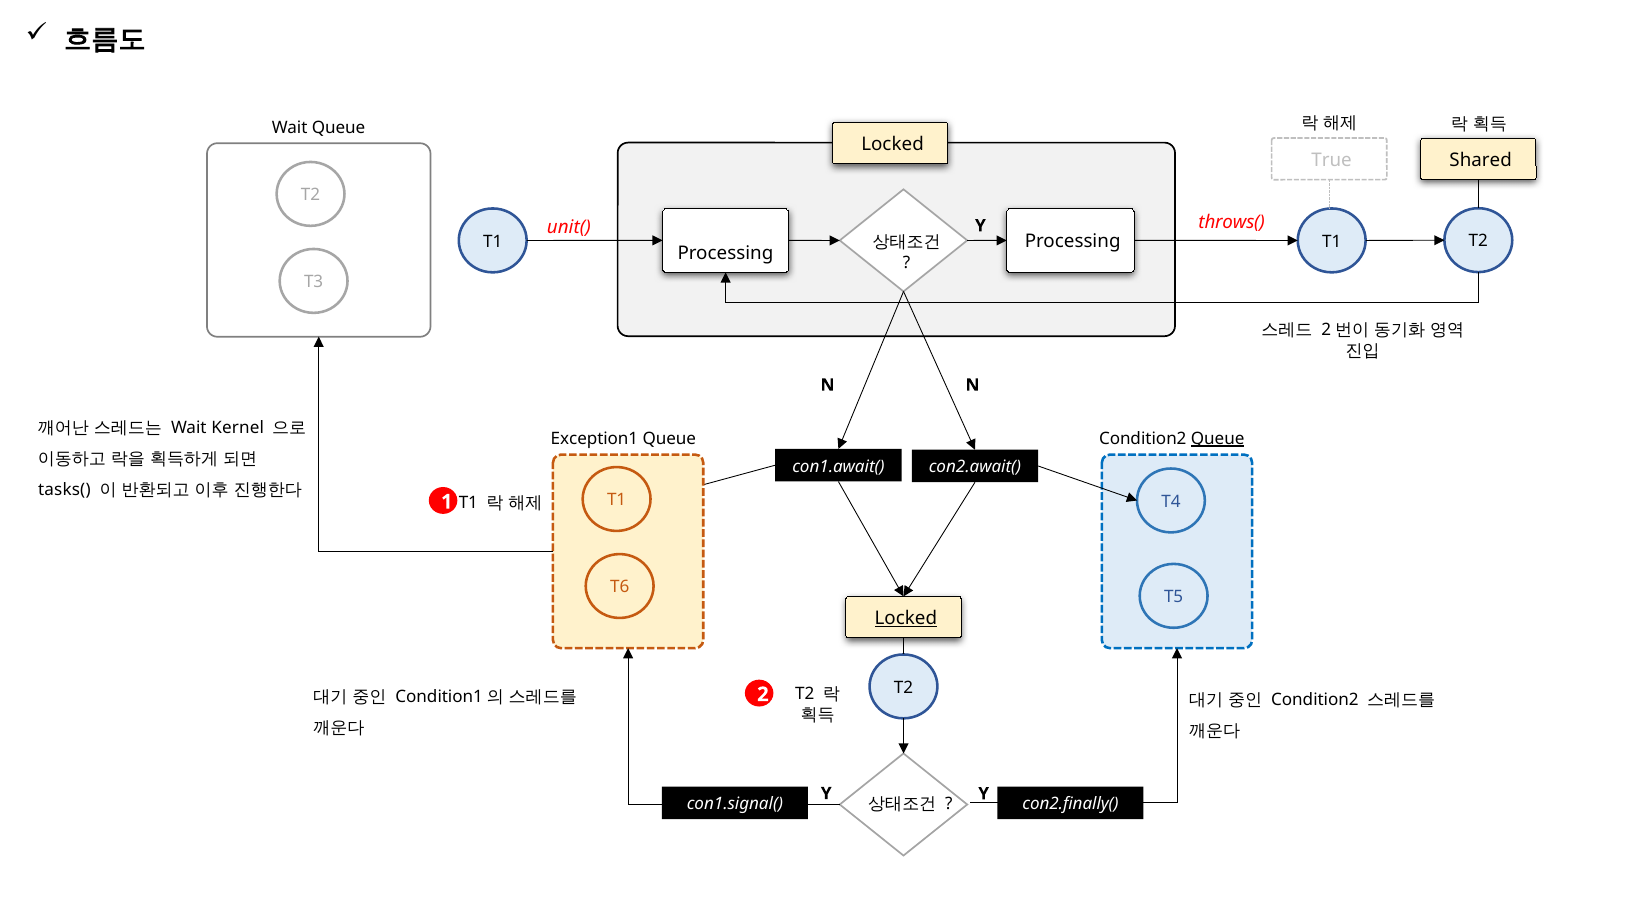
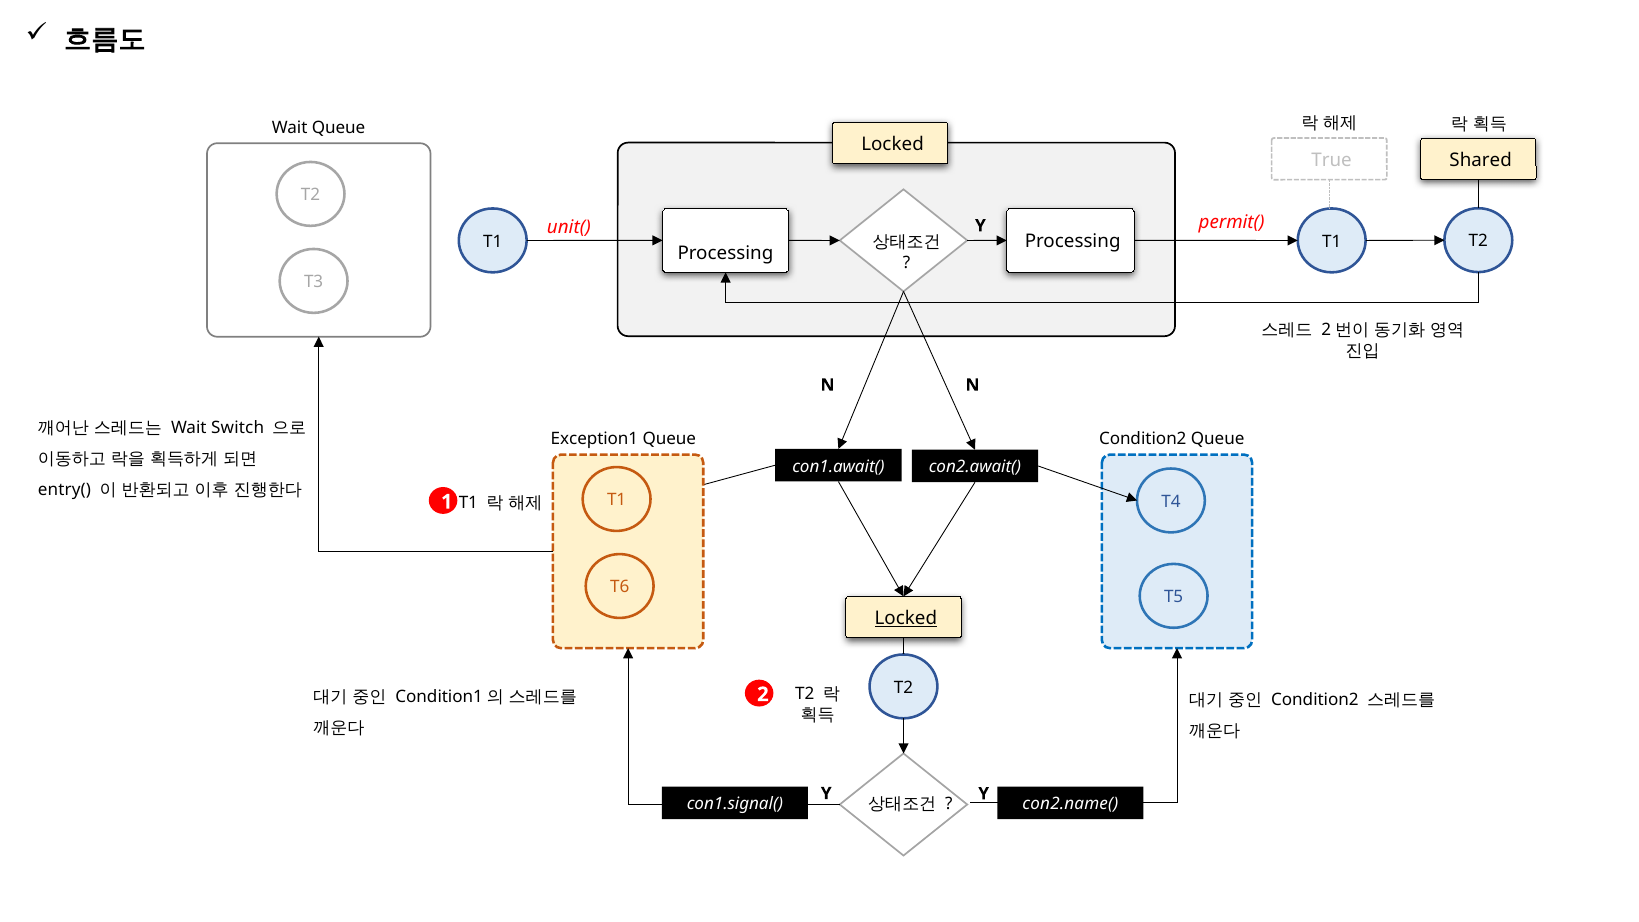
throws(: throws( -> permit(
Kernel: Kernel -> Switch
Queue at (1218, 439) underline: present -> none
tasks(: tasks( -> entry(
con2.finally(: con2.finally( -> con2.name(
